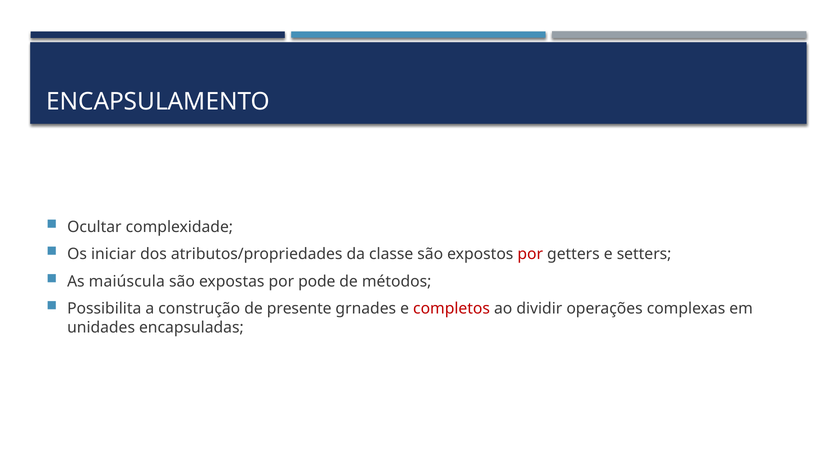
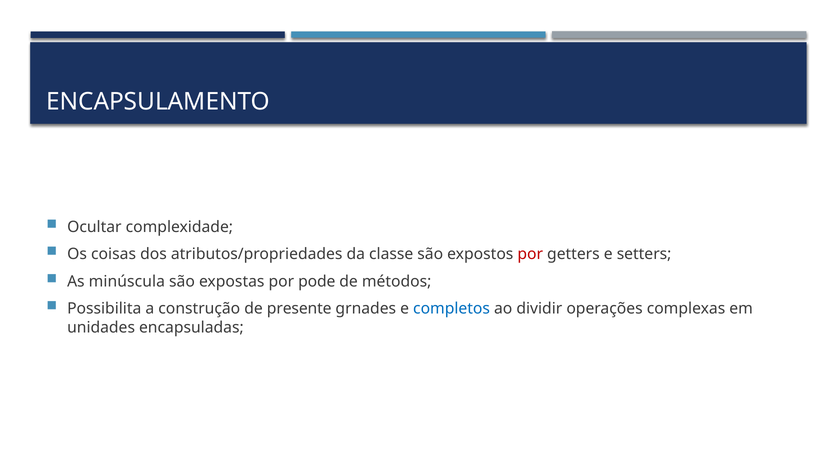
iniciar: iniciar -> coisas
maiúscula: maiúscula -> minúscula
completos colour: red -> blue
